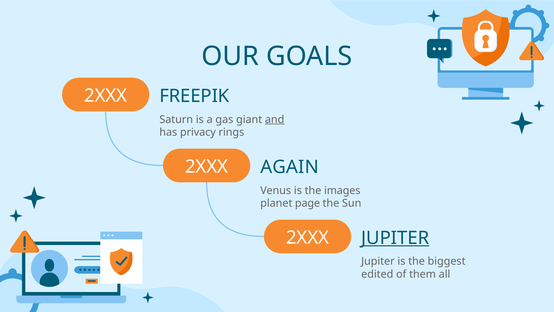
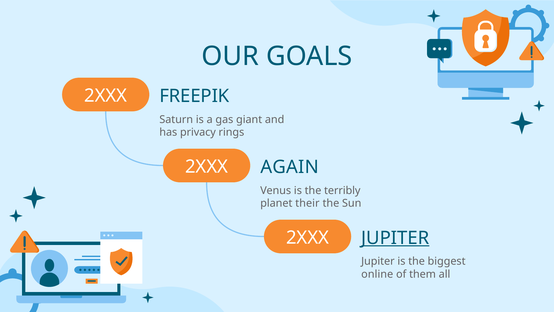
and underline: present -> none
images: images -> terribly
page: page -> their
edited: edited -> online
